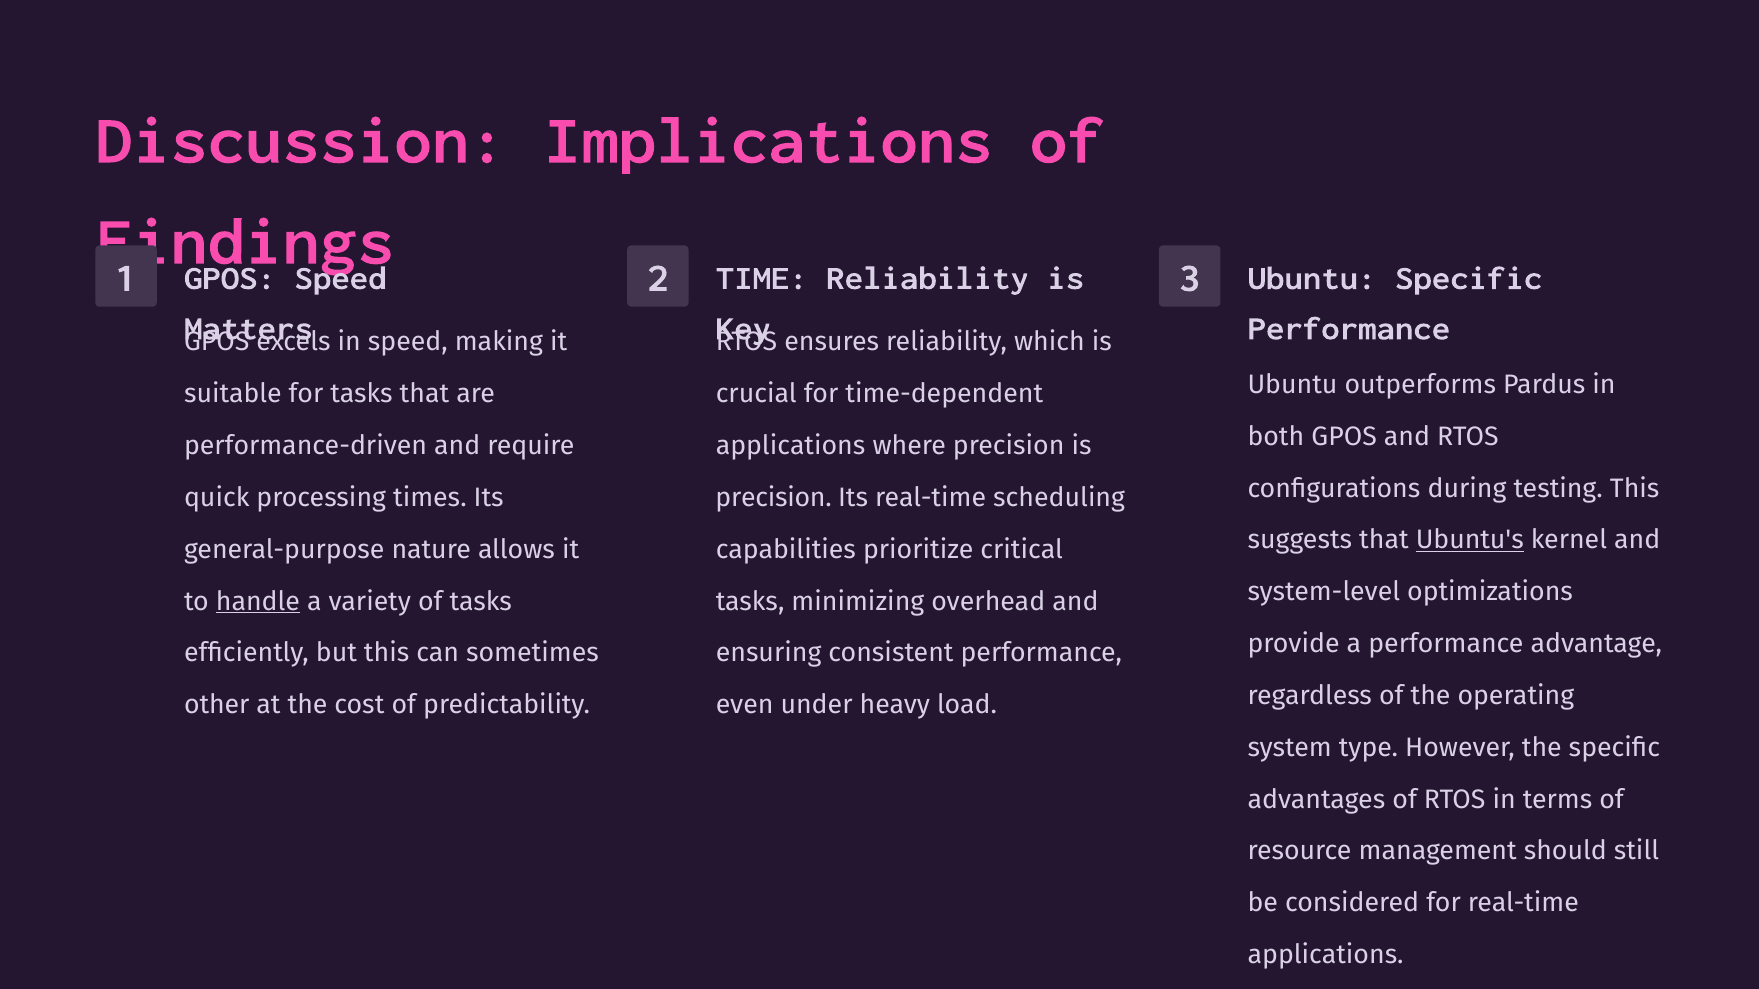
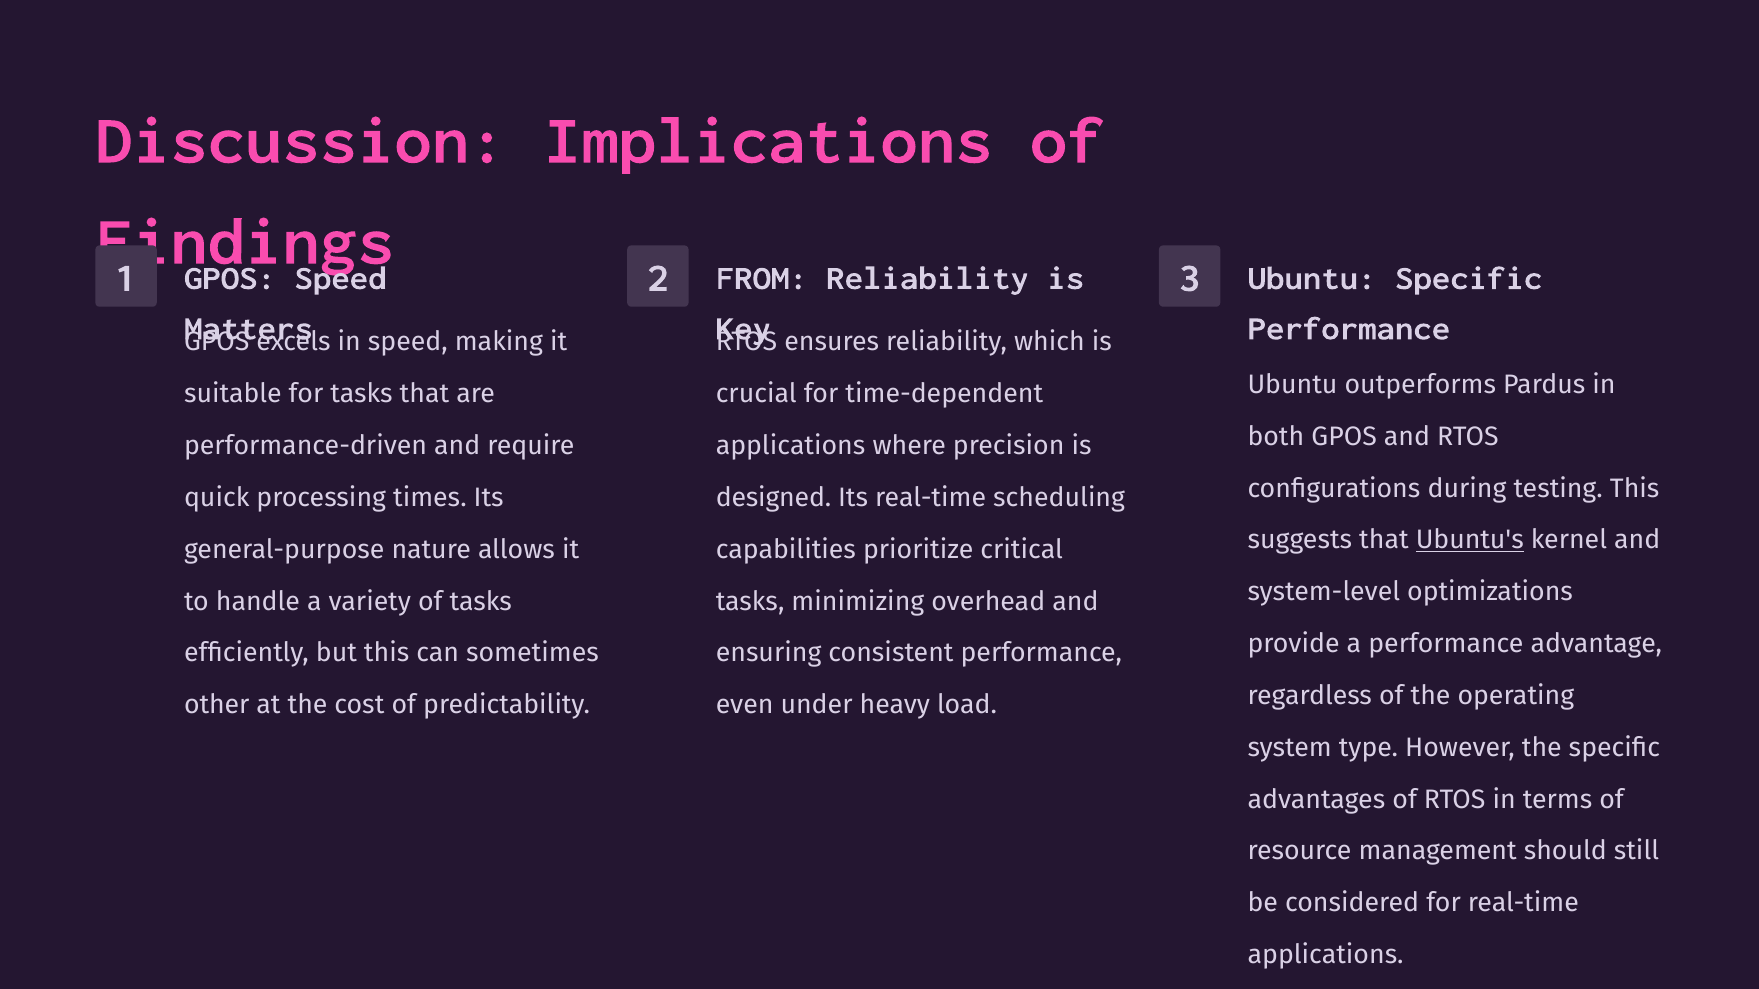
TIME: TIME -> FROM
precision at (774, 498): precision -> designed
handle underline: present -> none
